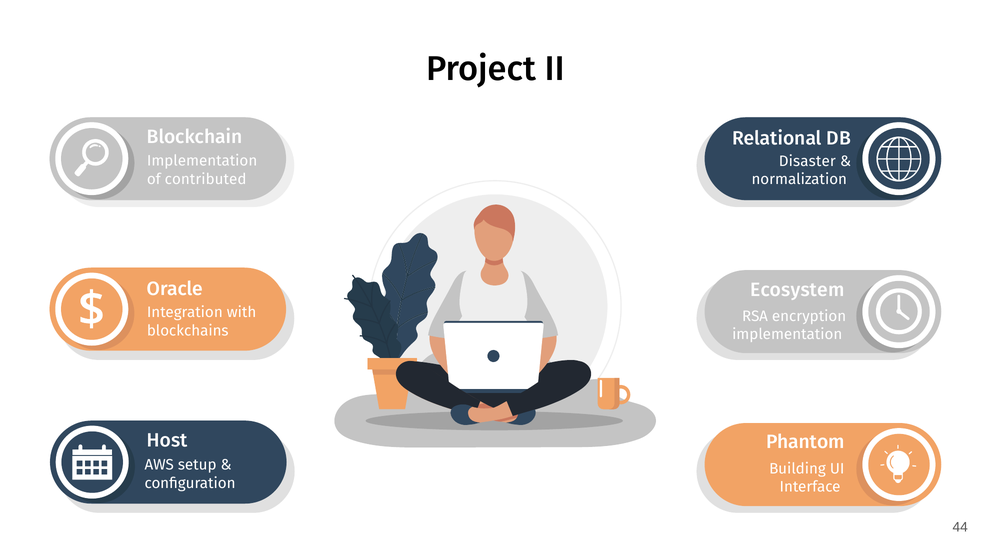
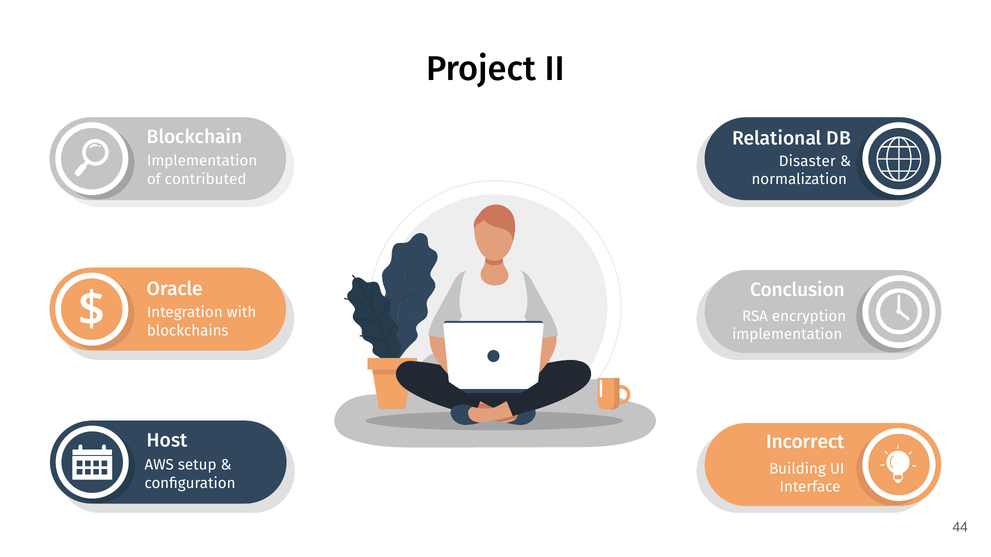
Ecosystem: Ecosystem -> Conclusion
Phantom: Phantom -> Incorrect
